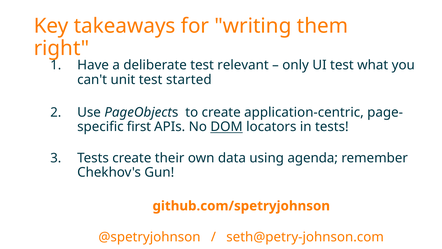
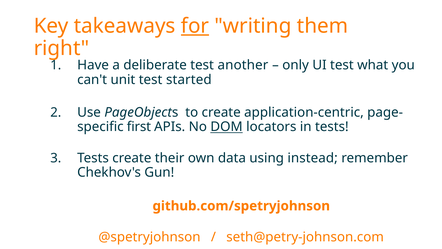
for underline: none -> present
relevant: relevant -> another
agenda: agenda -> instead
